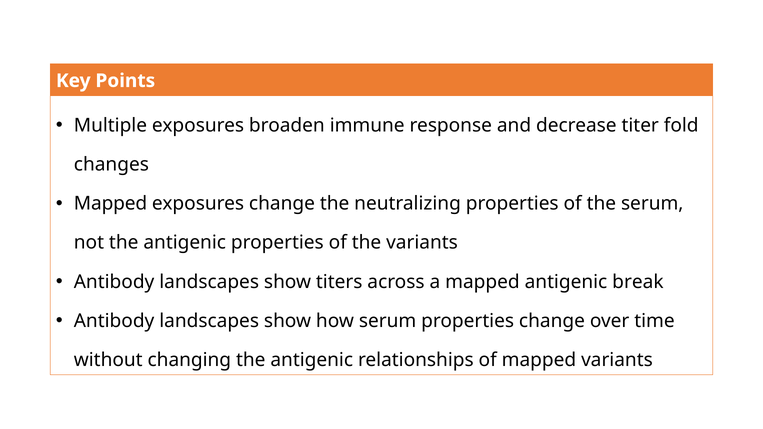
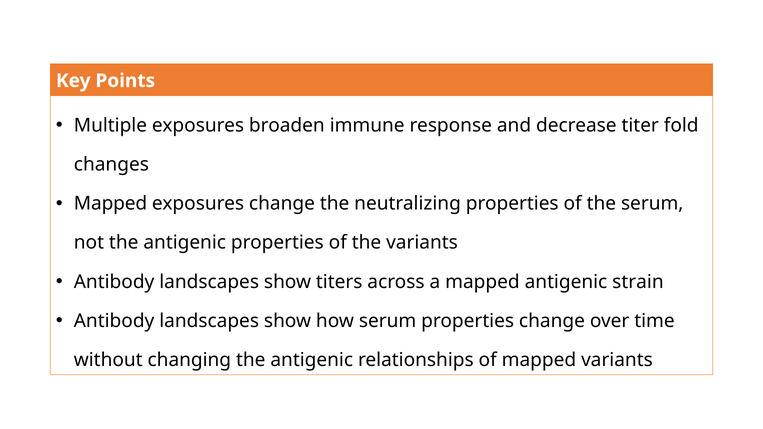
break: break -> strain
